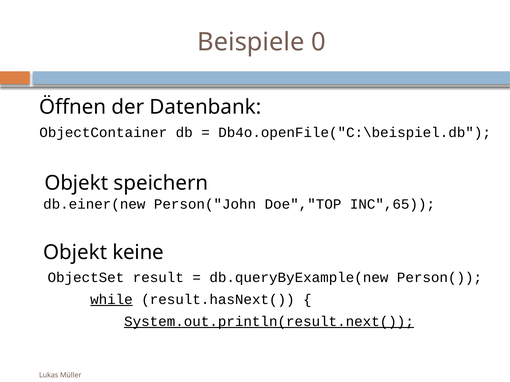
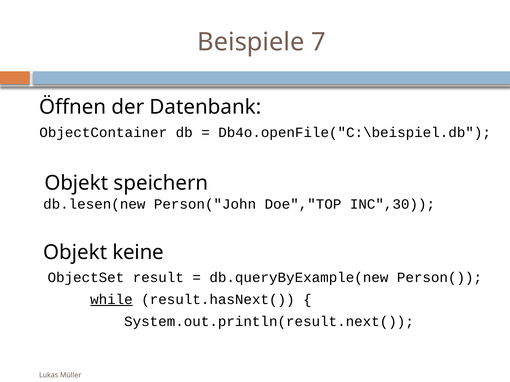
0: 0 -> 7
db.einer(new: db.einer(new -> db.lesen(new
INC",65: INC",65 -> INC",30
System.out.println(result.next( underline: present -> none
